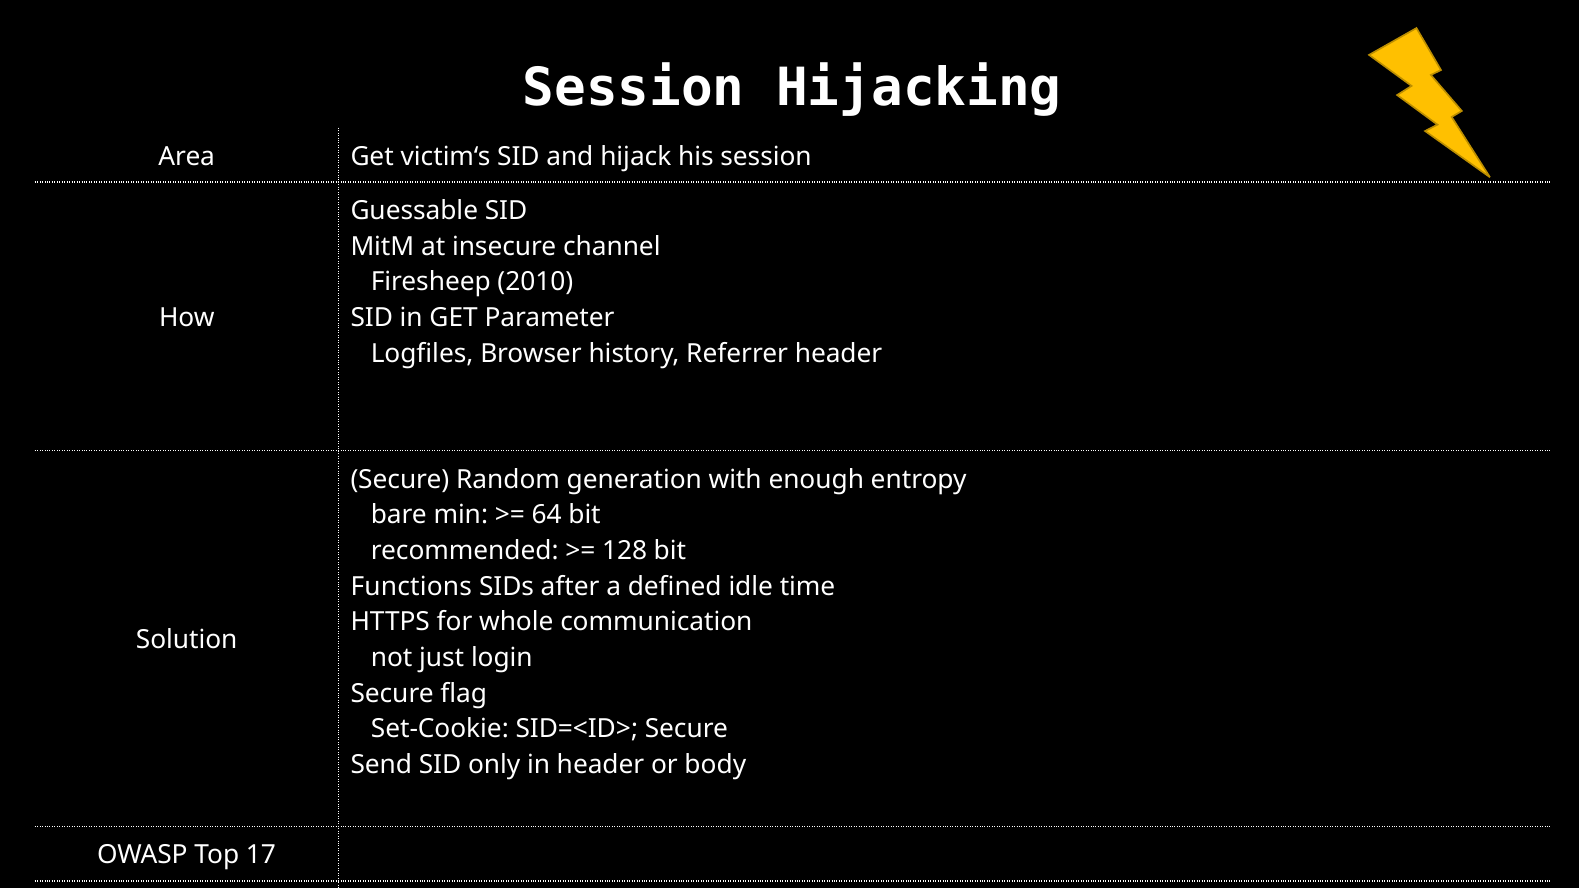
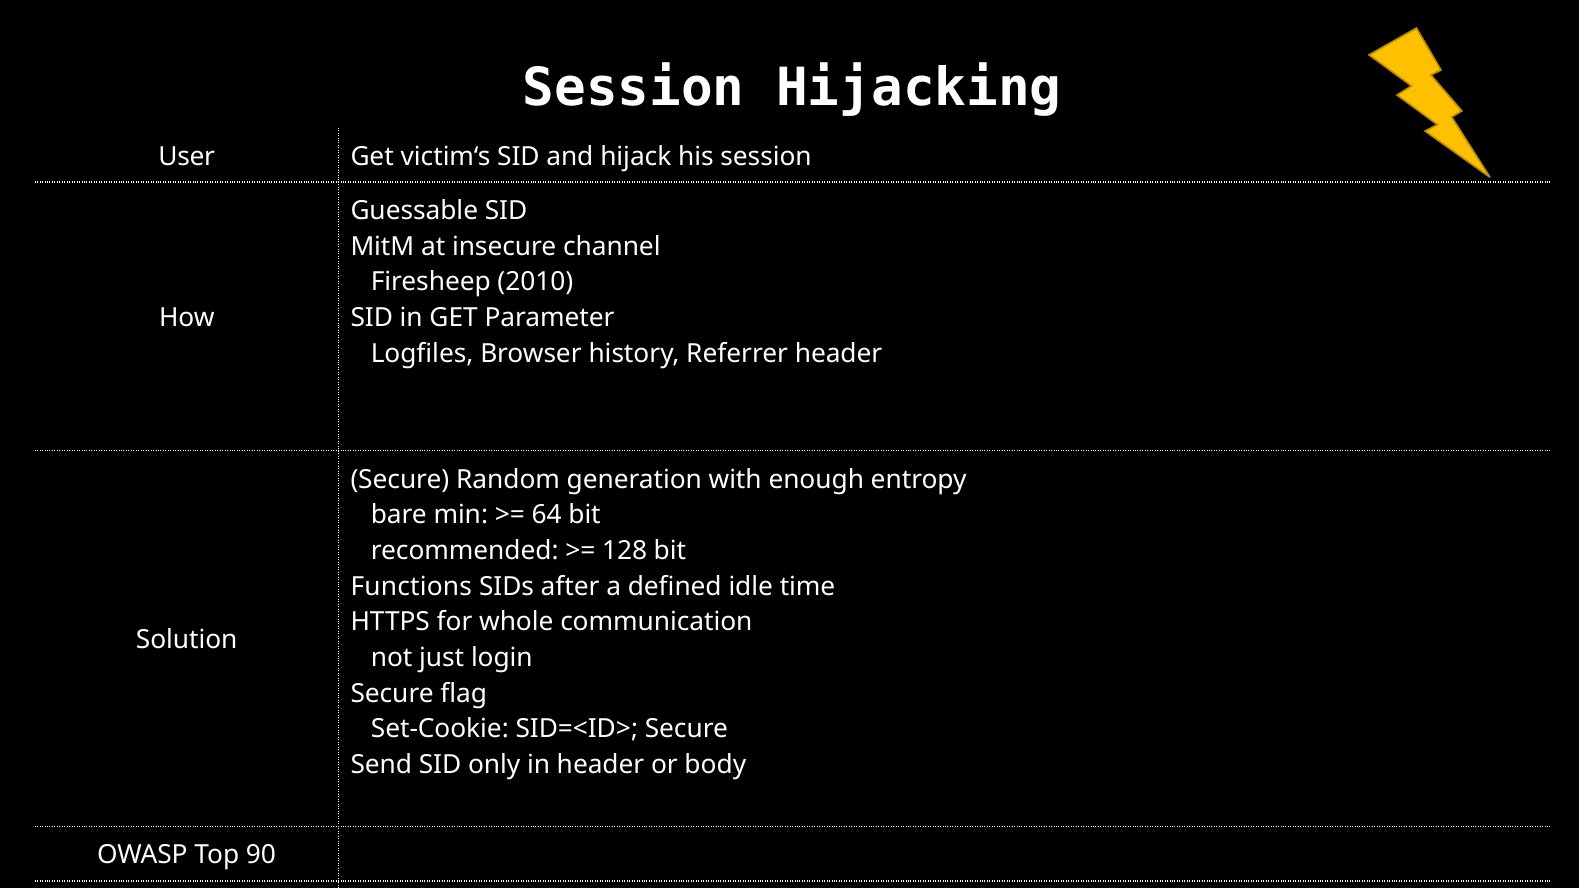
Area: Area -> User
17: 17 -> 90
